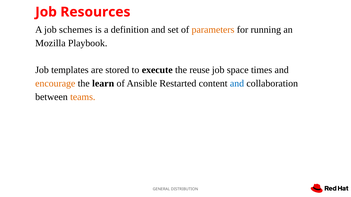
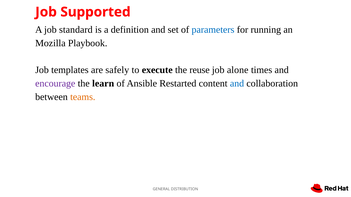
Resources: Resources -> Supported
schemes: schemes -> standard
parameters colour: orange -> blue
stored: stored -> safely
space: space -> alone
encourage colour: orange -> purple
